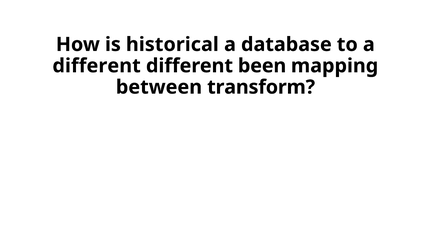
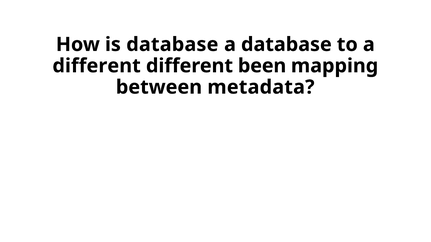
is historical: historical -> database
transform: transform -> metadata
